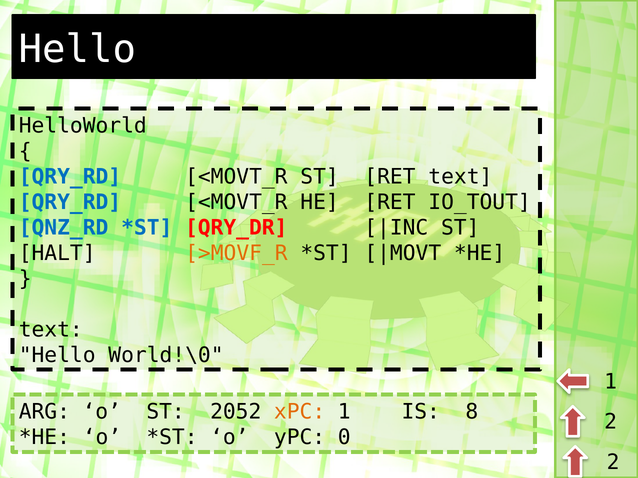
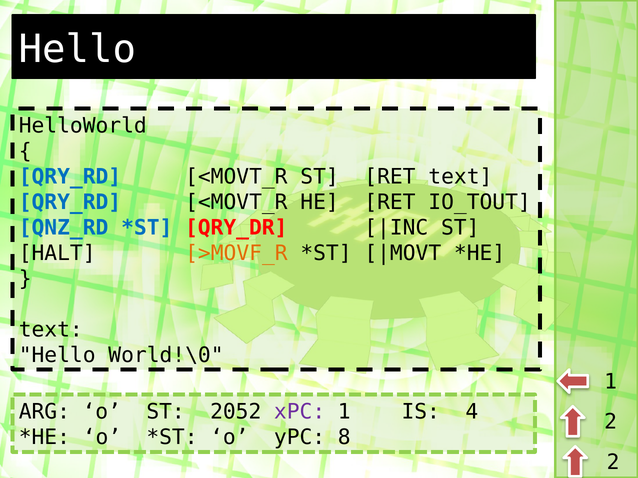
xPC colour: orange -> purple
8: 8 -> 4
0: 0 -> 8
